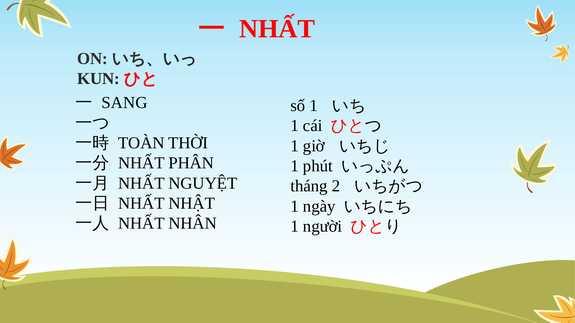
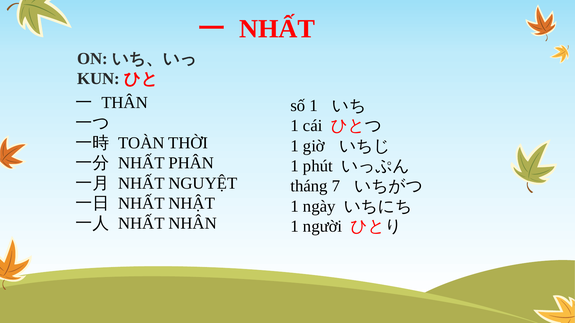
SANG: SANG -> THÂN
2: 2 -> 7
